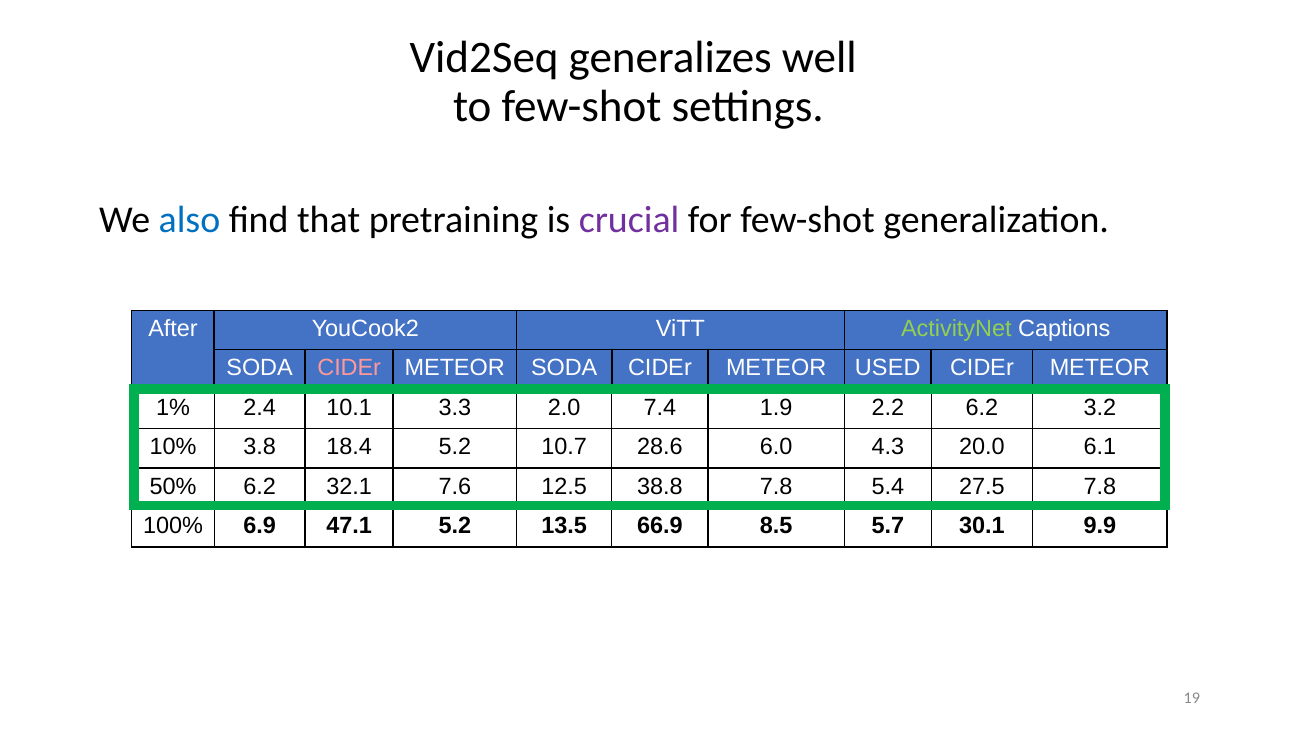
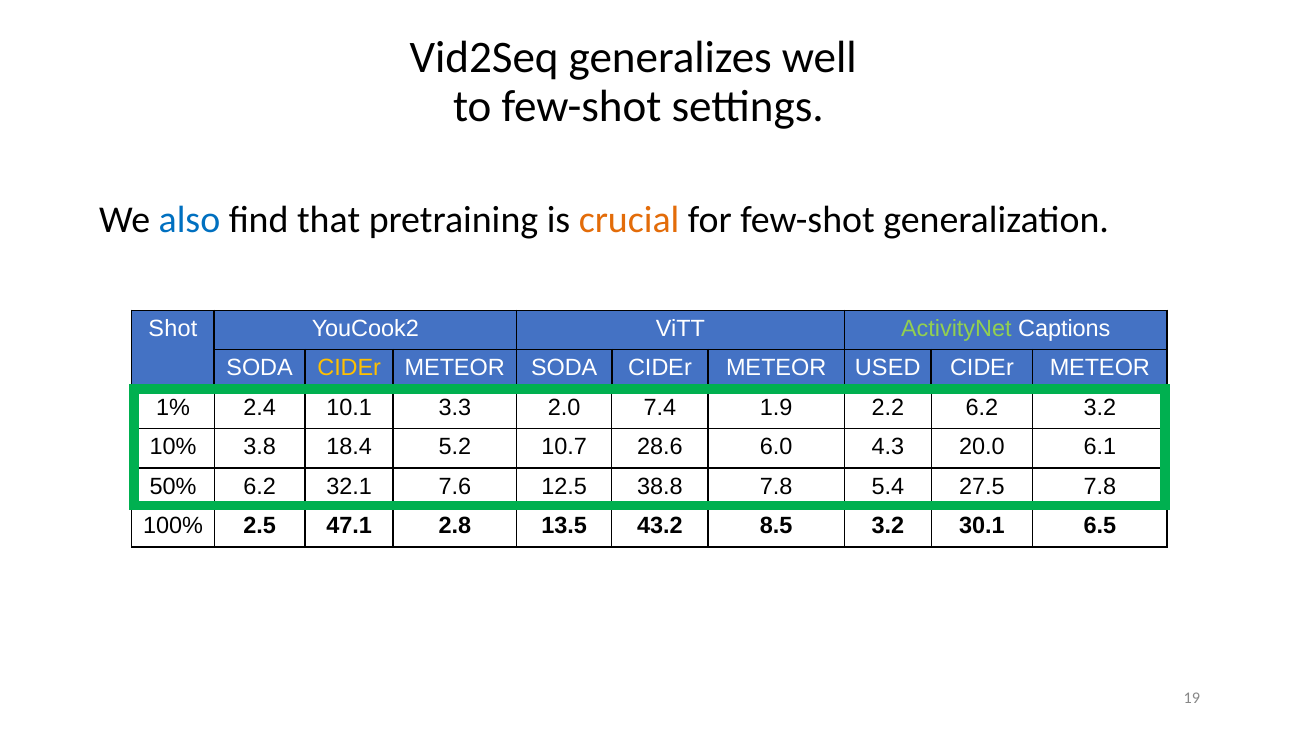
crucial colour: purple -> orange
After: After -> Shot
CIDEr at (349, 368) colour: pink -> yellow
6.9: 6.9 -> 2.5
47.1 5.2: 5.2 -> 2.8
66.9: 66.9 -> 43.2
8.5 5.7: 5.7 -> 3.2
9.9: 9.9 -> 6.5
